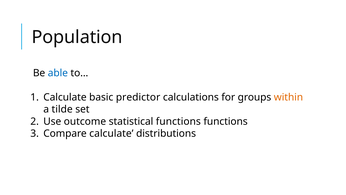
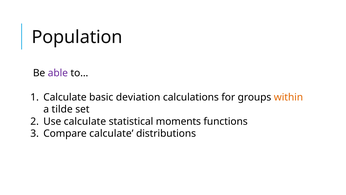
able colour: blue -> purple
predictor: predictor -> deviation
Use outcome: outcome -> calculate
statistical functions: functions -> moments
